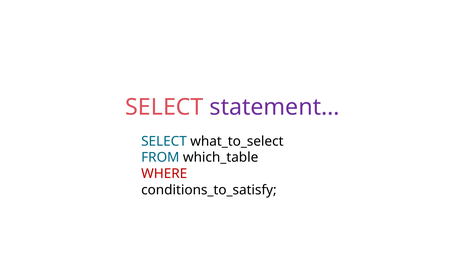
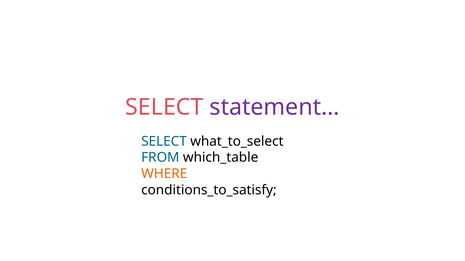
WHERE colour: red -> orange
